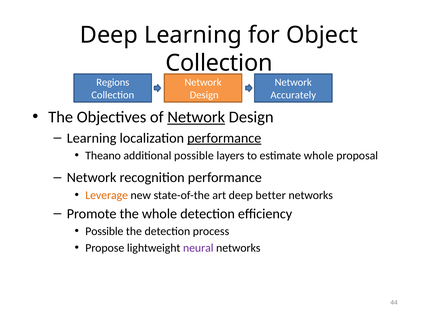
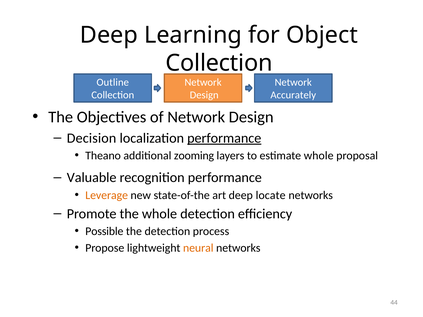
Regions: Regions -> Outline
Network at (196, 117) underline: present -> none
Learning at (92, 138): Learning -> Decision
additional possible: possible -> zooming
Network at (92, 178): Network -> Valuable
better: better -> locate
neural colour: purple -> orange
